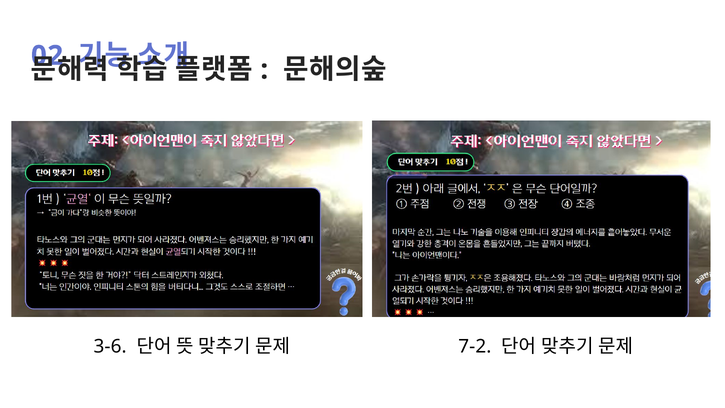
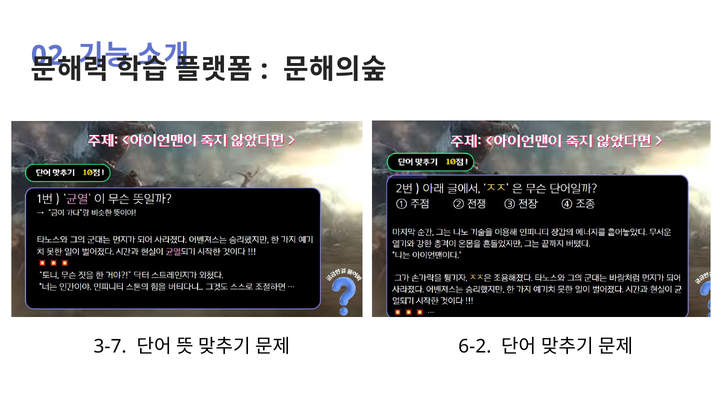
3-6: 3-6 -> 3-7
7-2: 7-2 -> 6-2
